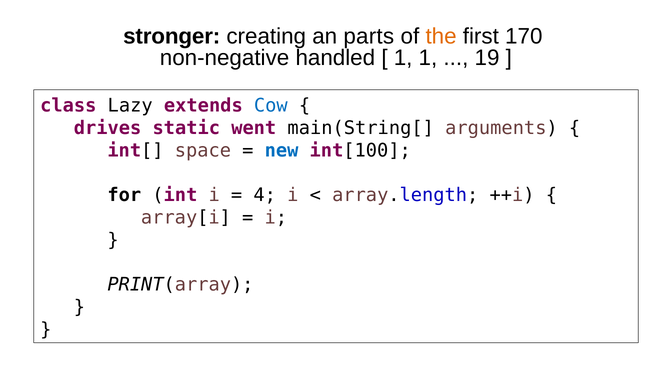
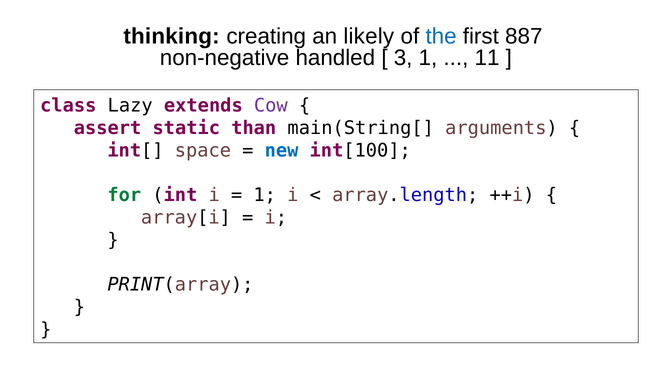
stronger: stronger -> thinking
parts: parts -> likely
the colour: orange -> blue
170: 170 -> 887
1 at (403, 58): 1 -> 3
19: 19 -> 11
Cow colour: blue -> purple
drives: drives -> assert
went: went -> than
for colour: black -> green
4 at (265, 195): 4 -> 1
